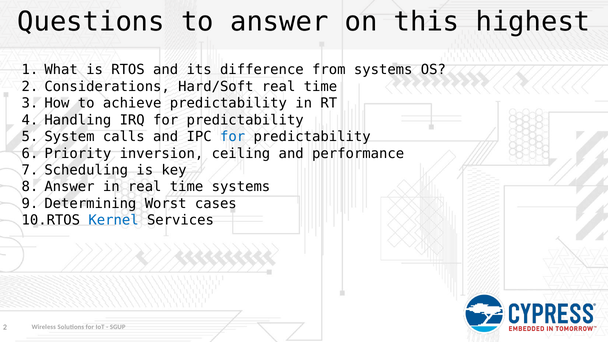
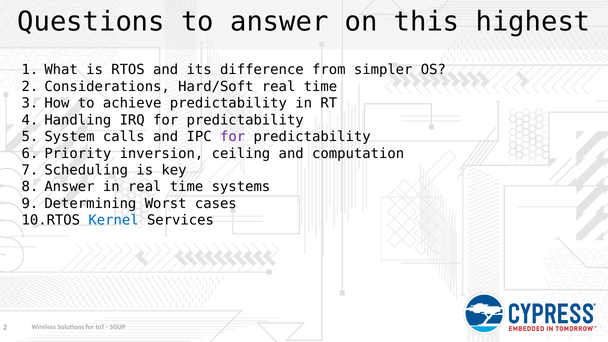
from systems: systems -> simpler
for at (233, 137) colour: blue -> purple
performance: performance -> computation
